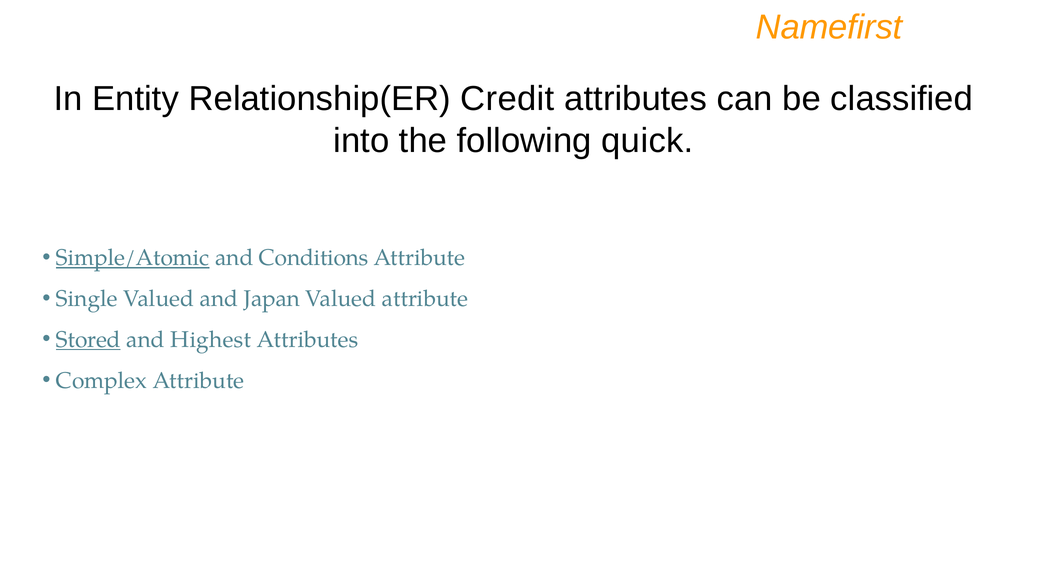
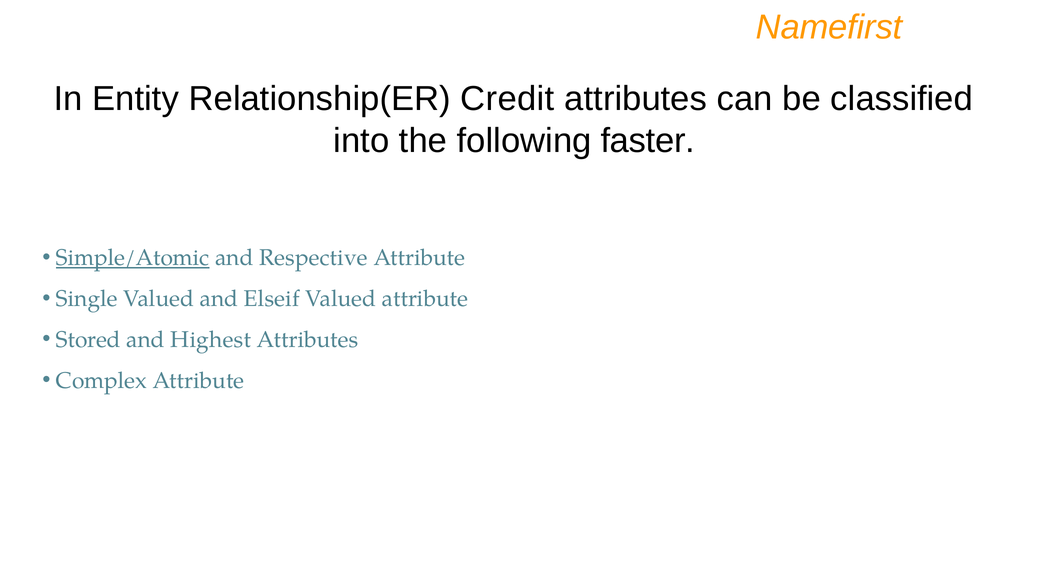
quick: quick -> faster
Conditions: Conditions -> Respective
Japan: Japan -> Elseif
Stored underline: present -> none
